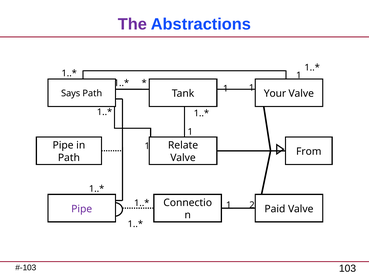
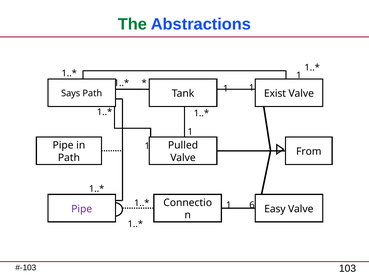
The colour: purple -> green
Your: Your -> Exist
Relate: Relate -> Pulled
2: 2 -> 6
Paid: Paid -> Easy
